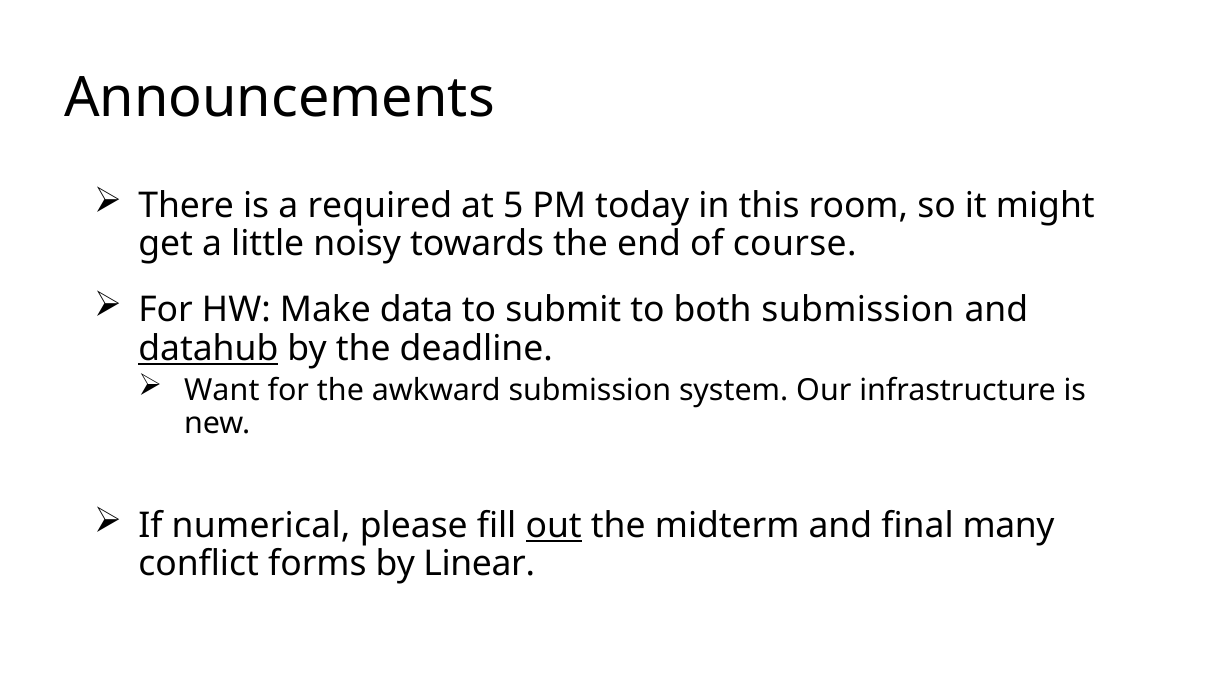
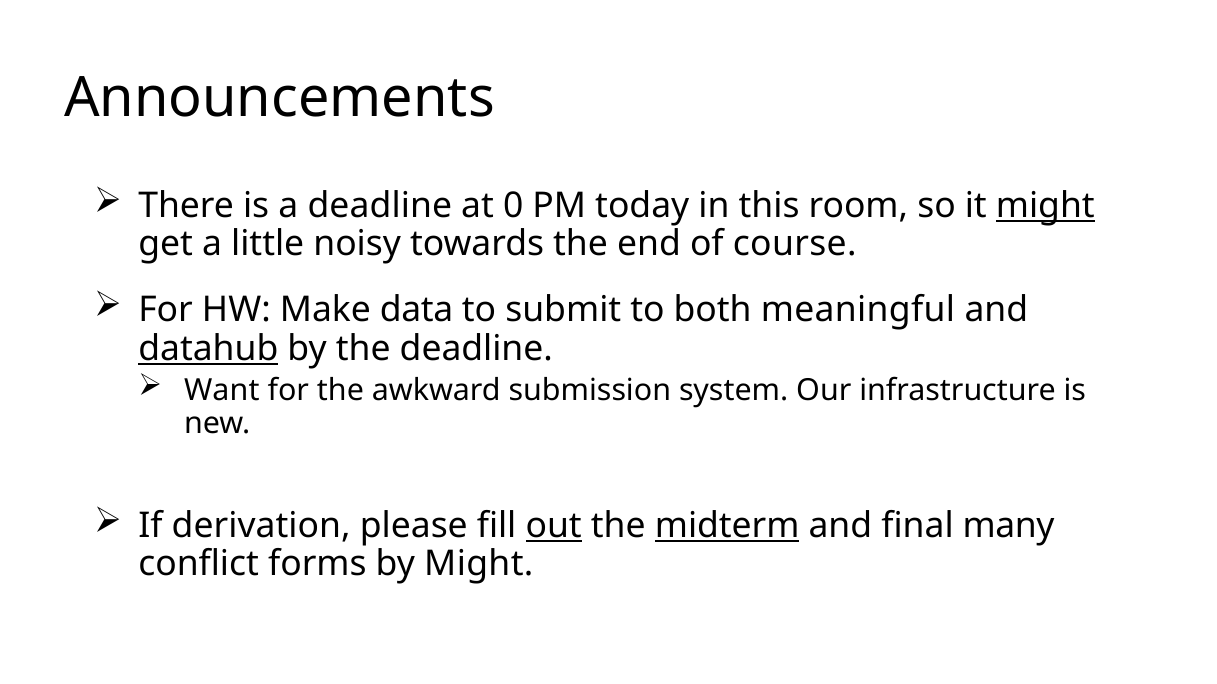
a required: required -> deadline
5: 5 -> 0
might at (1045, 206) underline: none -> present
both submission: submission -> meaningful
numerical: numerical -> derivation
midterm underline: none -> present
by Linear: Linear -> Might
